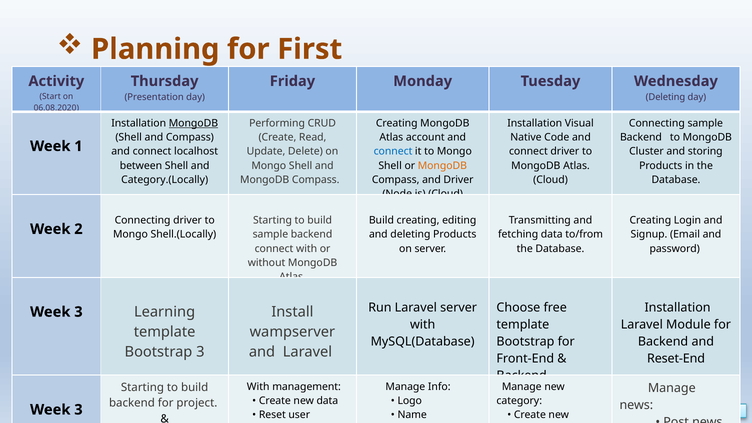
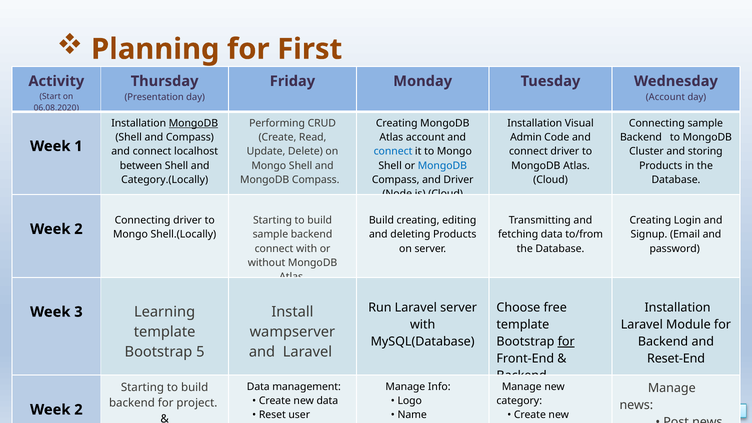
Deleting at (665, 97): Deleting -> Account
Native: Native -> Admin
MongoDB at (442, 166) colour: orange -> blue
for at (566, 342) underline: none -> present
Bootstrap 3: 3 -> 5
With at (258, 387): With -> Data
3 at (78, 410): 3 -> 2
